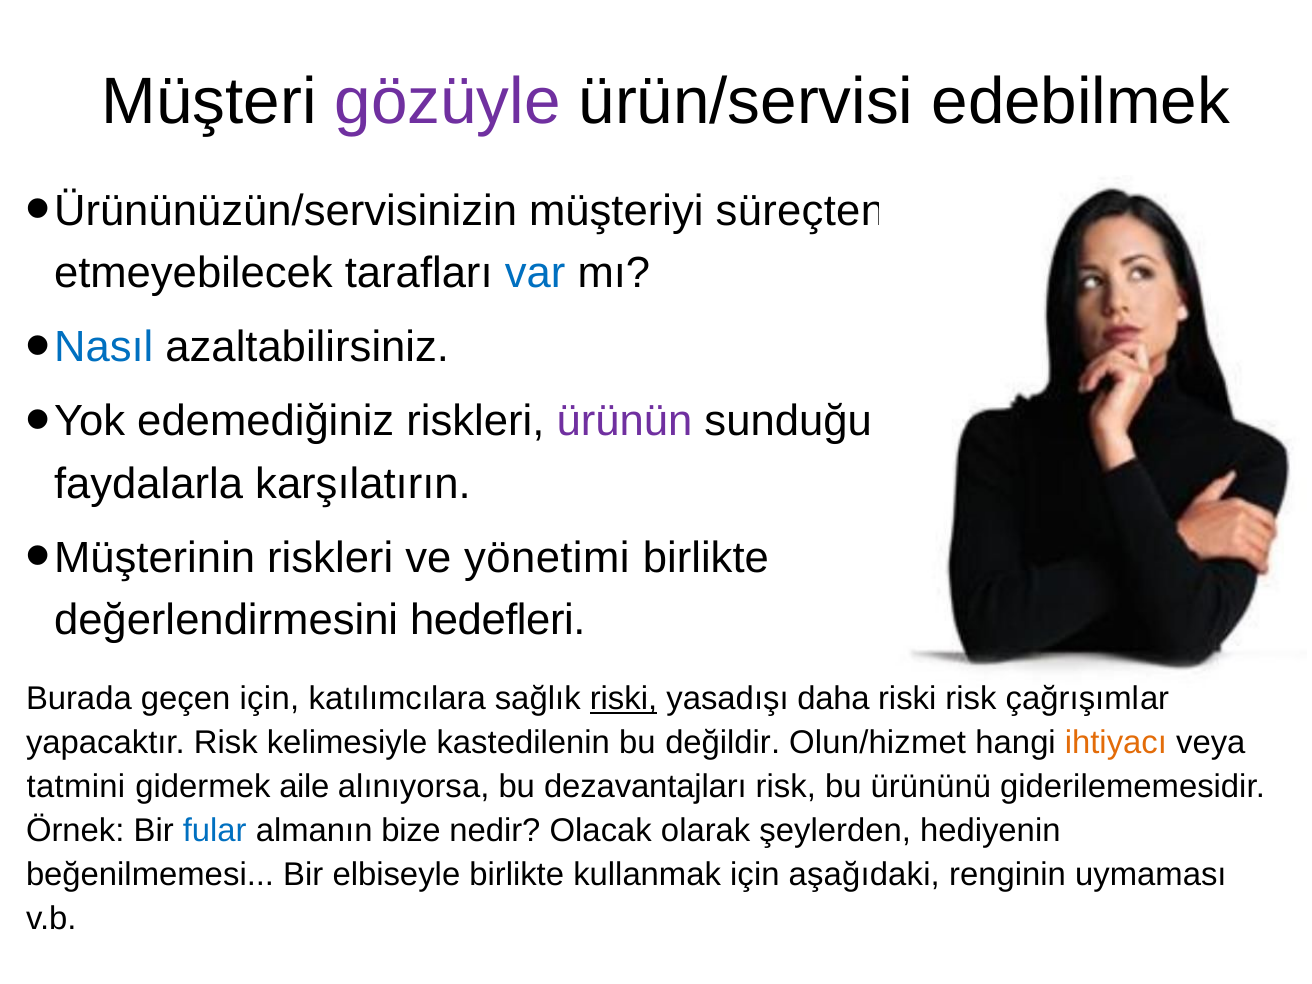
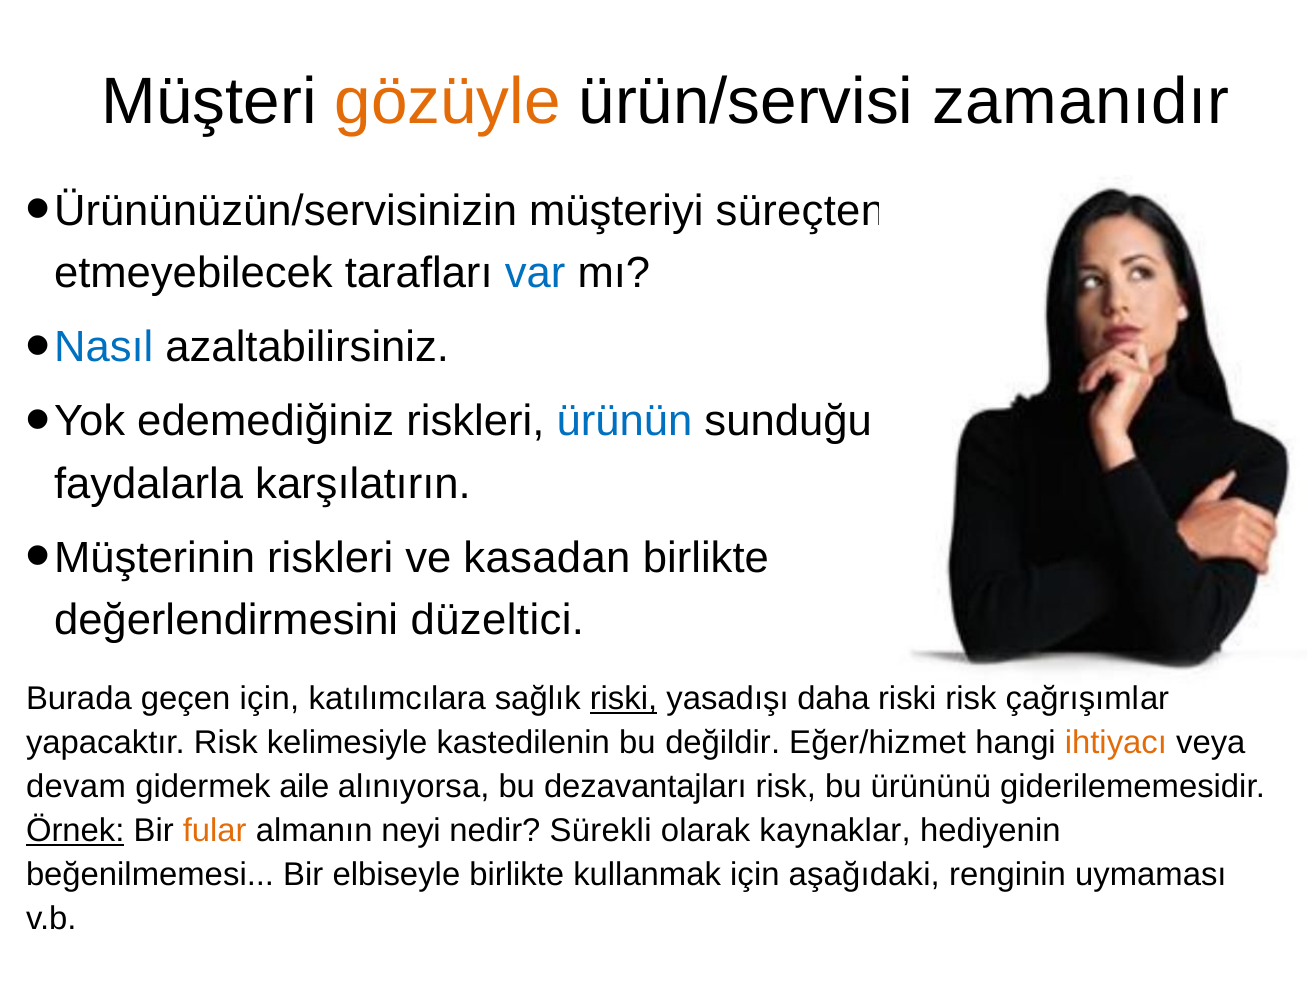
gözüyle colour: purple -> orange
edebilmek: edebilmek -> zamanıdır
ürünün colour: purple -> blue
yönetimi: yönetimi -> kasadan
hedefleri: hedefleri -> düzeltici
Olun/hizmet: Olun/hizmet -> Eğer/hizmet
tatmini: tatmini -> devam
Örnek underline: none -> present
fular colour: blue -> orange
bize: bize -> neyi
Olacak: Olacak -> Sürekli
şeylerden: şeylerden -> kaynaklar
